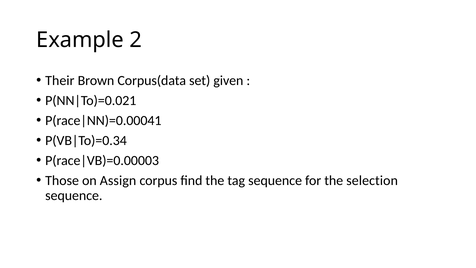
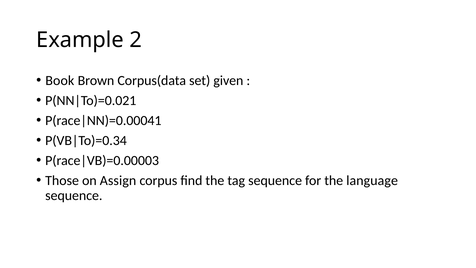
Their: Their -> Book
selection: selection -> language
